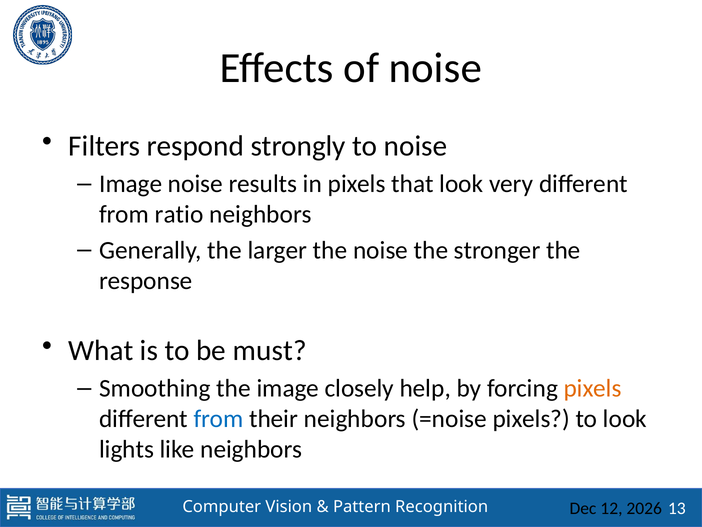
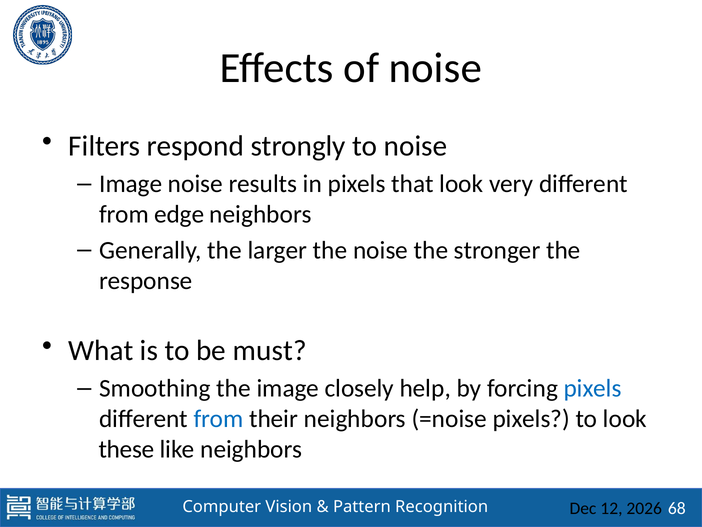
ratio: ratio -> edge
pixels at (593, 388) colour: orange -> blue
lights: lights -> these
13: 13 -> 68
